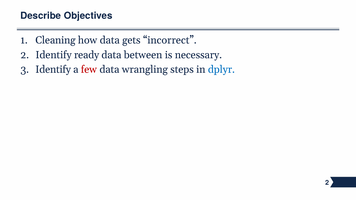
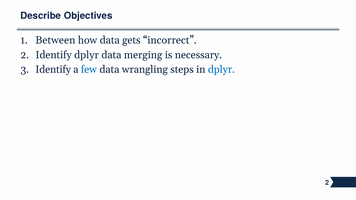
Cleaning: Cleaning -> Between
Identify ready: ready -> dplyr
between: between -> merging
few colour: red -> blue
